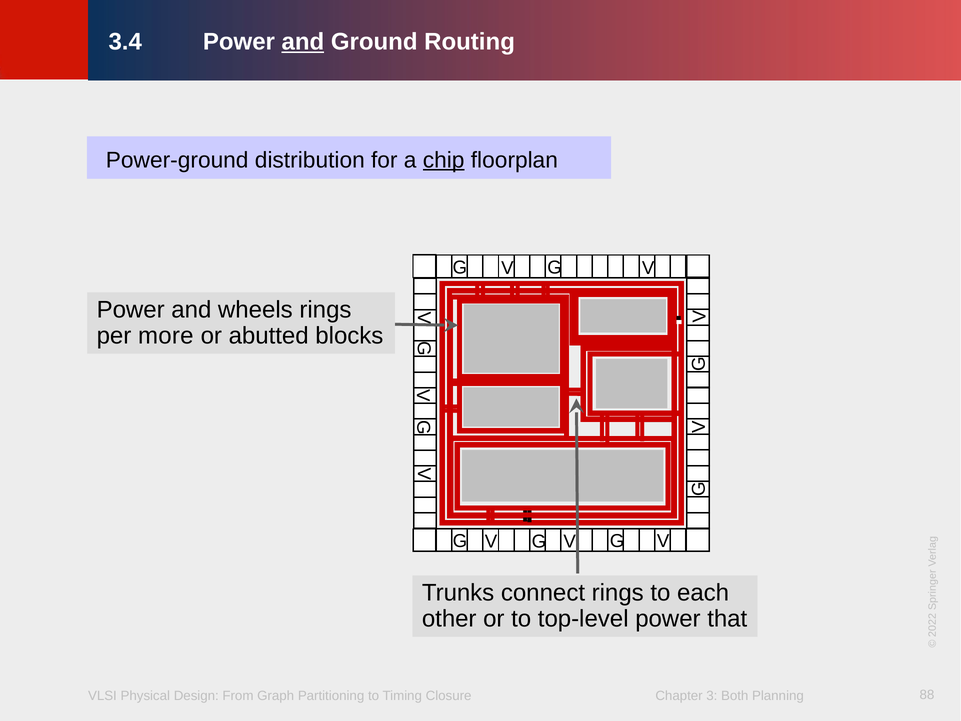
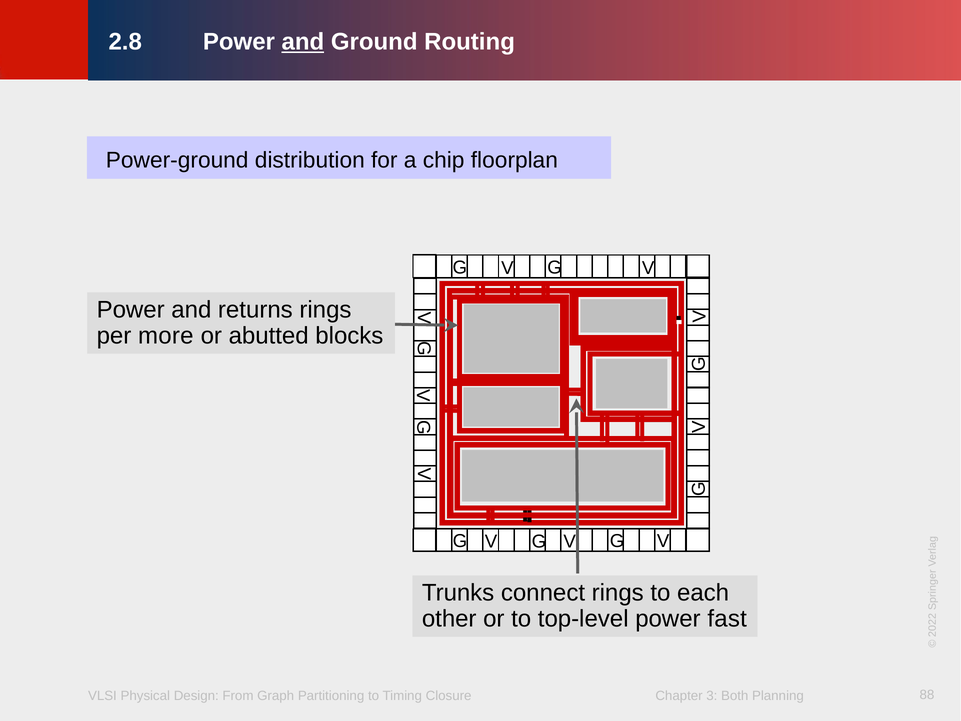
3.4: 3.4 -> 2.8
chip underline: present -> none
wheels: wheels -> returns
that: that -> fast
